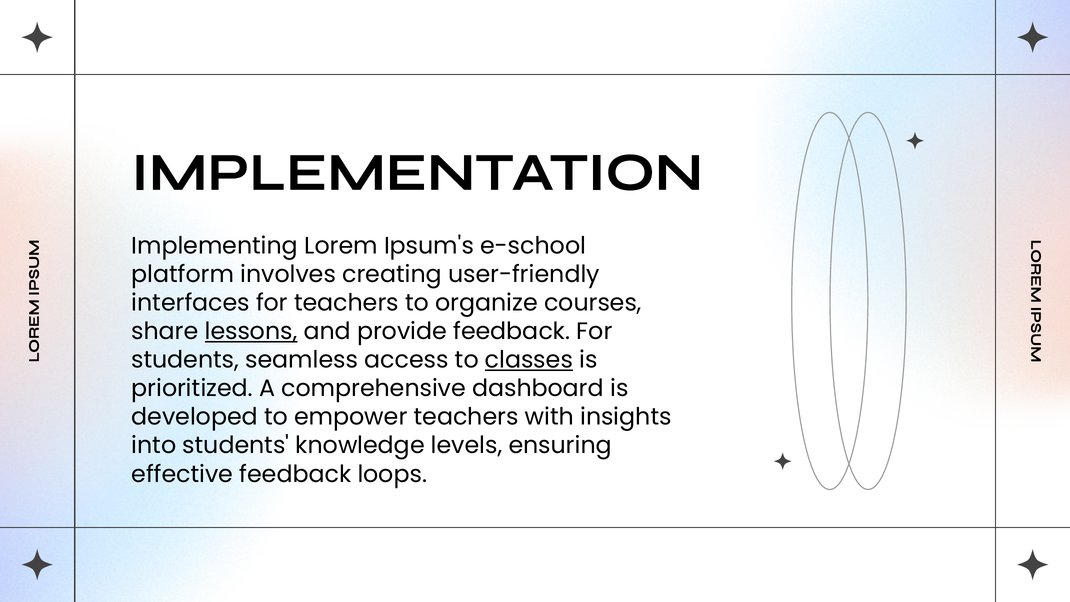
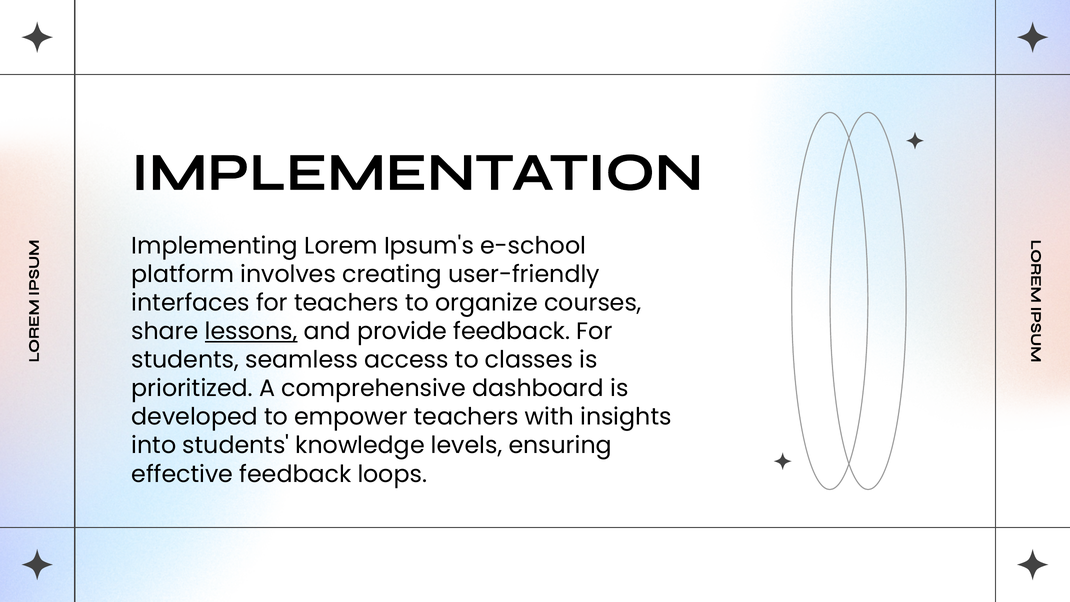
classes underline: present -> none
